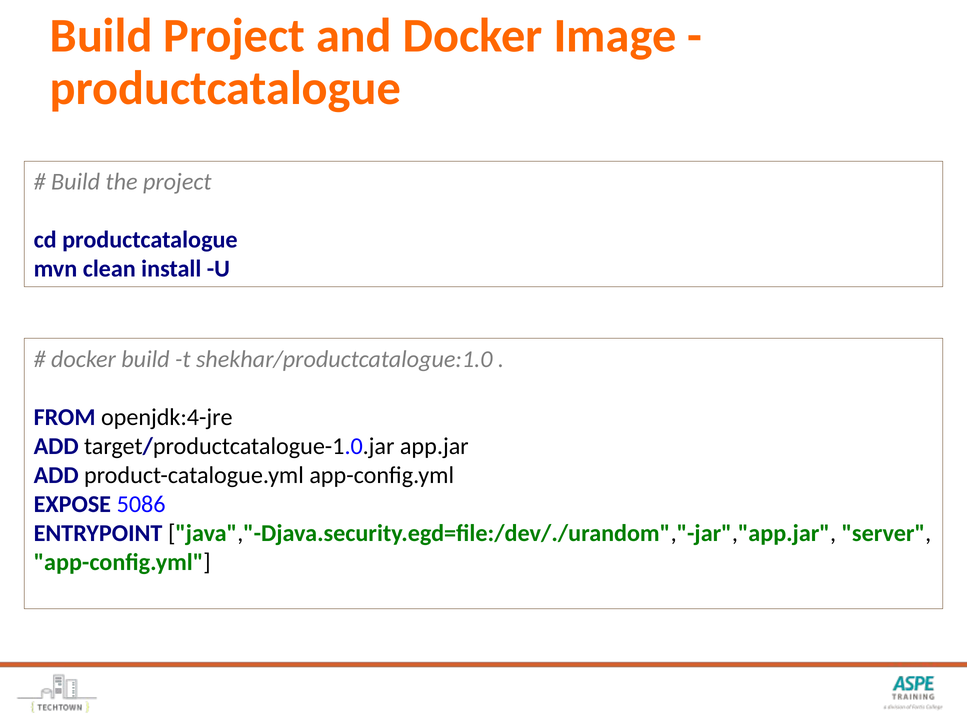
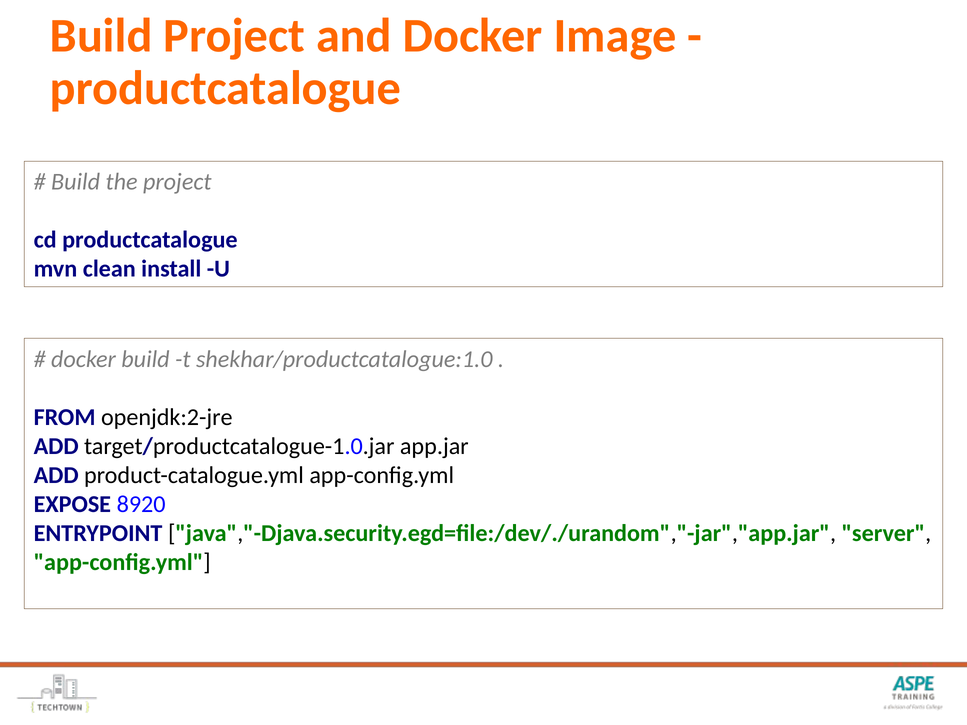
openjdk:4-jre: openjdk:4-jre -> openjdk:2-jre
5086: 5086 -> 8920
